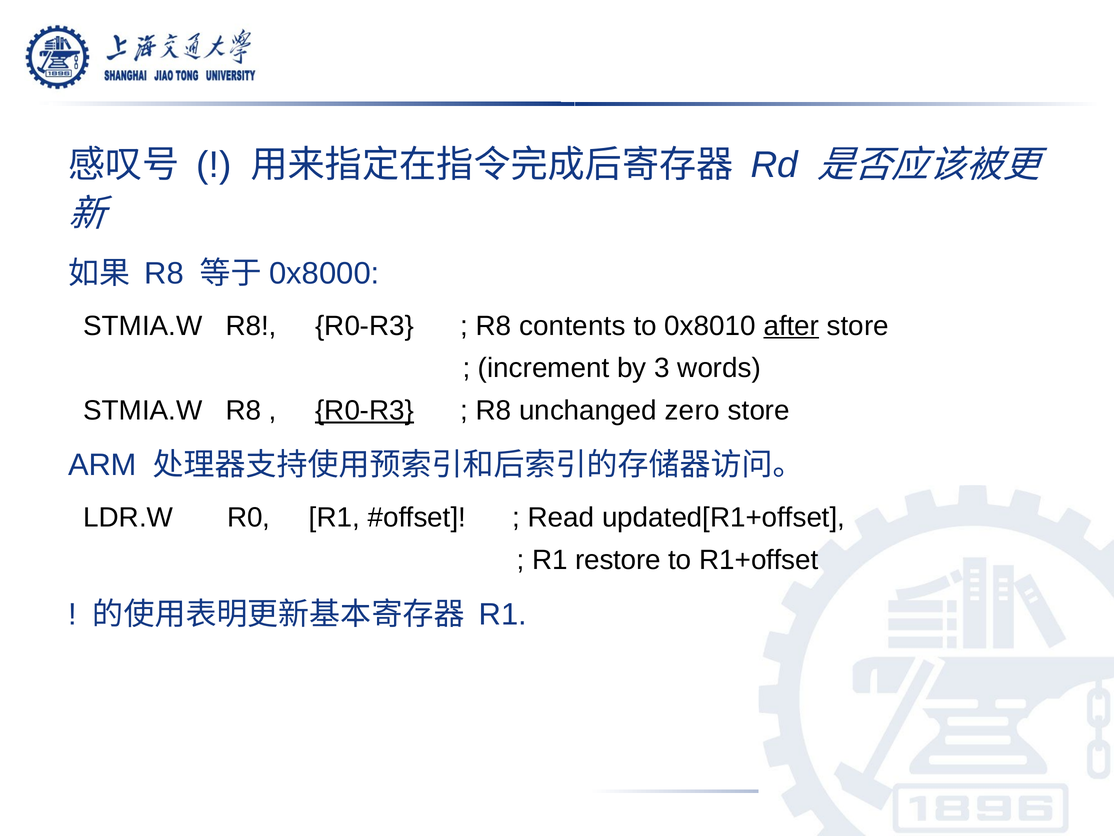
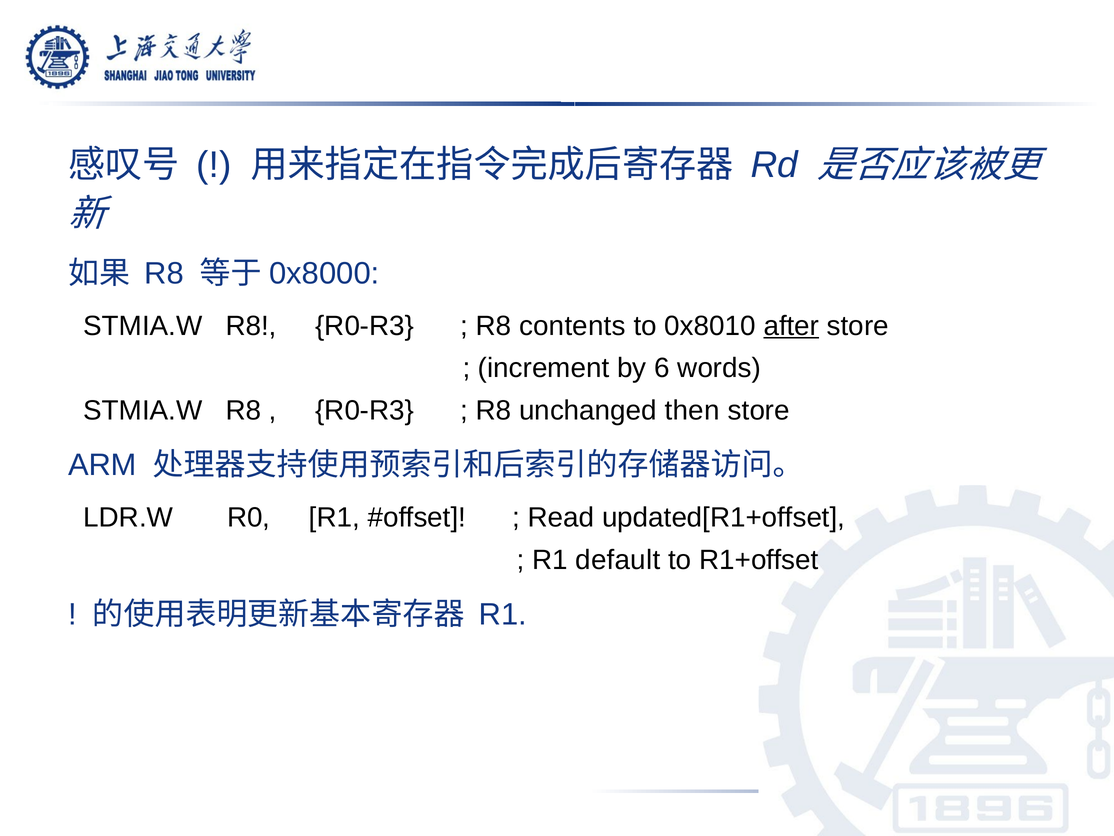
3: 3 -> 6
R0-R3 at (365, 410) underline: present -> none
zero: zero -> then
restore: restore -> default
